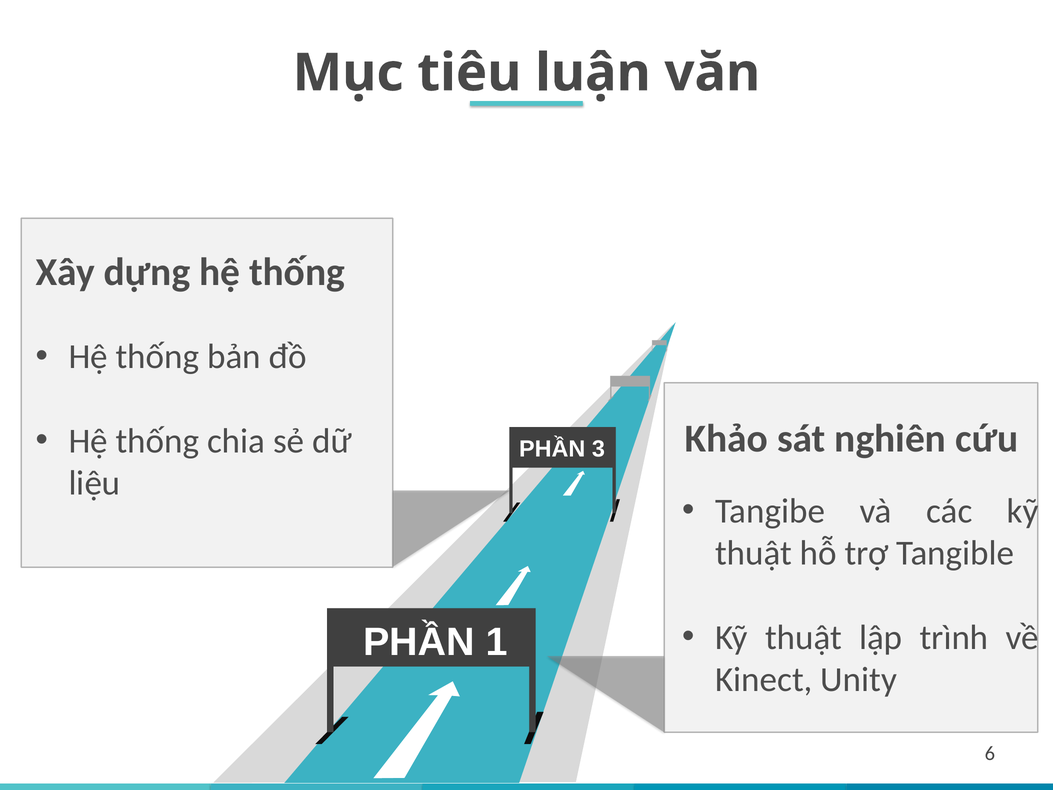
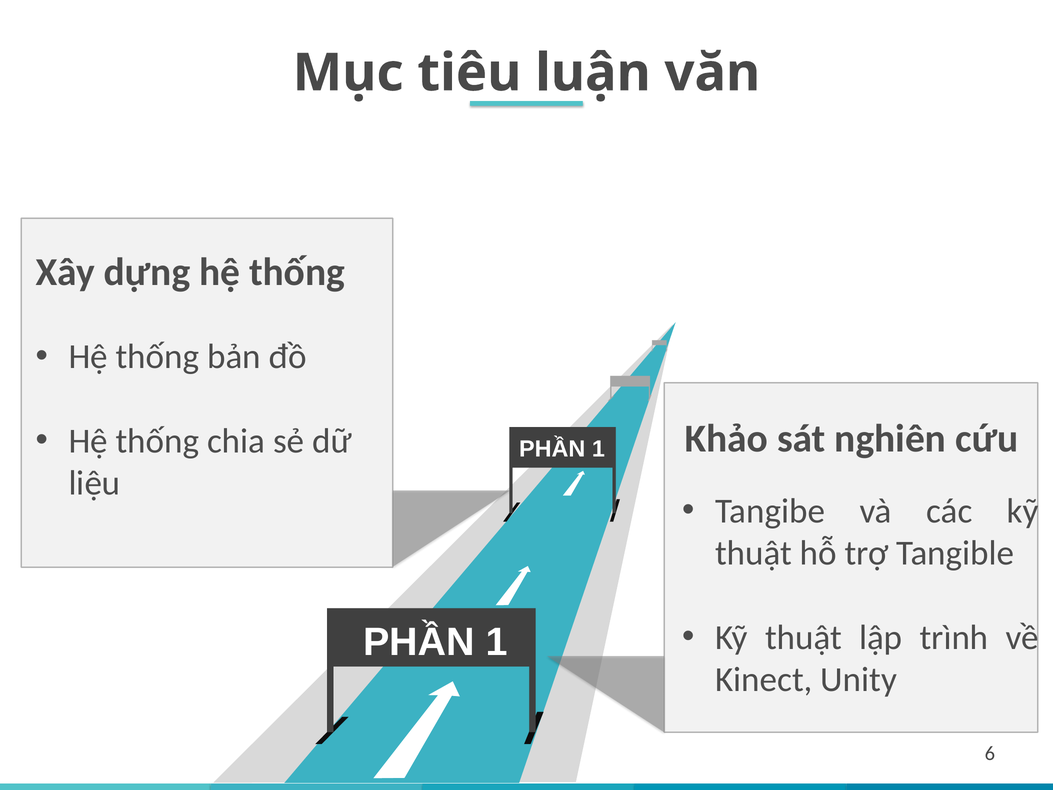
3 at (598, 449): 3 -> 1
